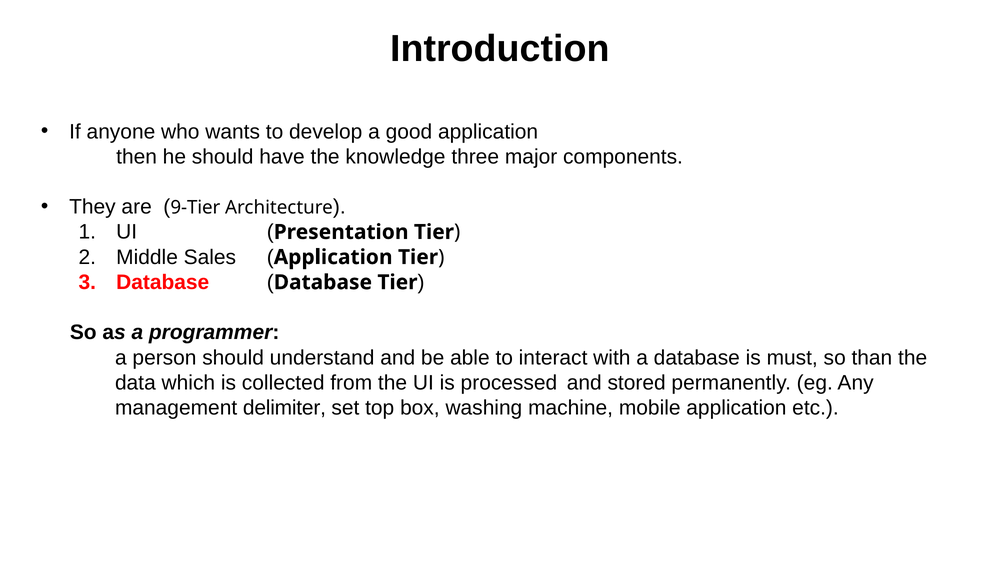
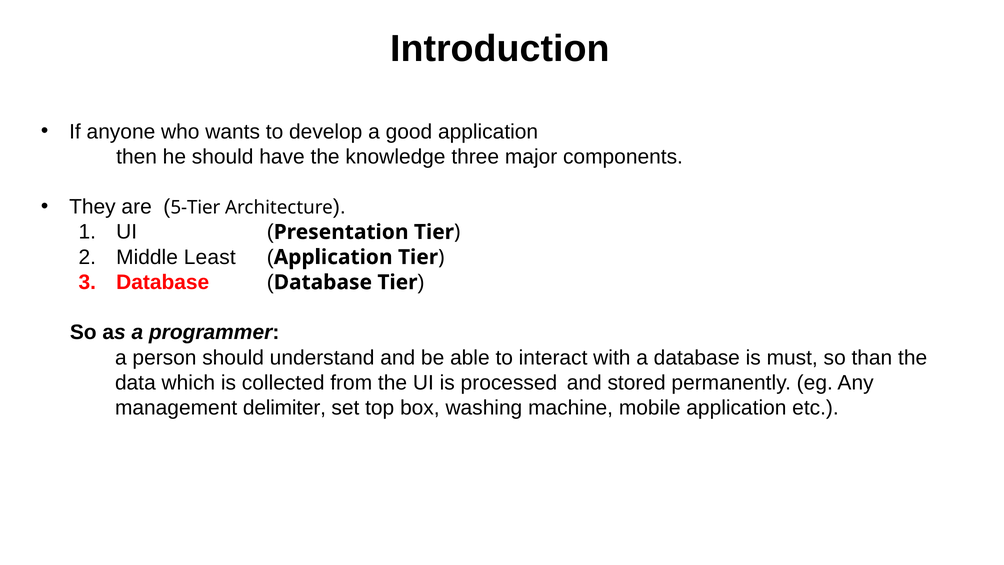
9-Tier: 9-Tier -> 5-Tier
Sales: Sales -> Least
